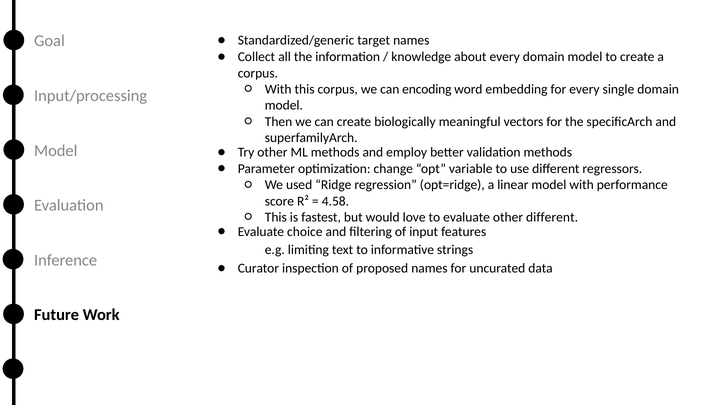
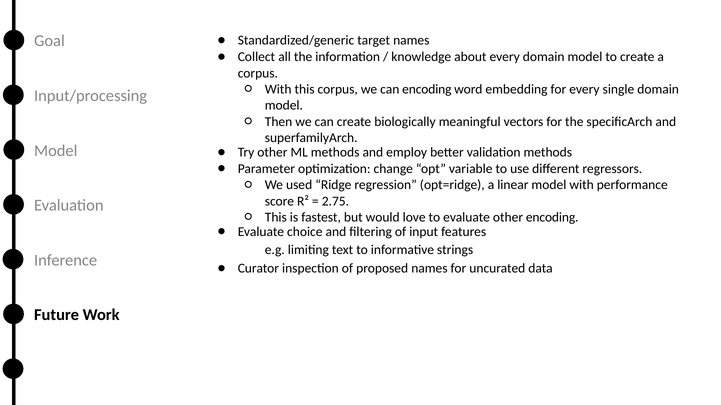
4.58: 4.58 -> 2.75
other different: different -> encoding
